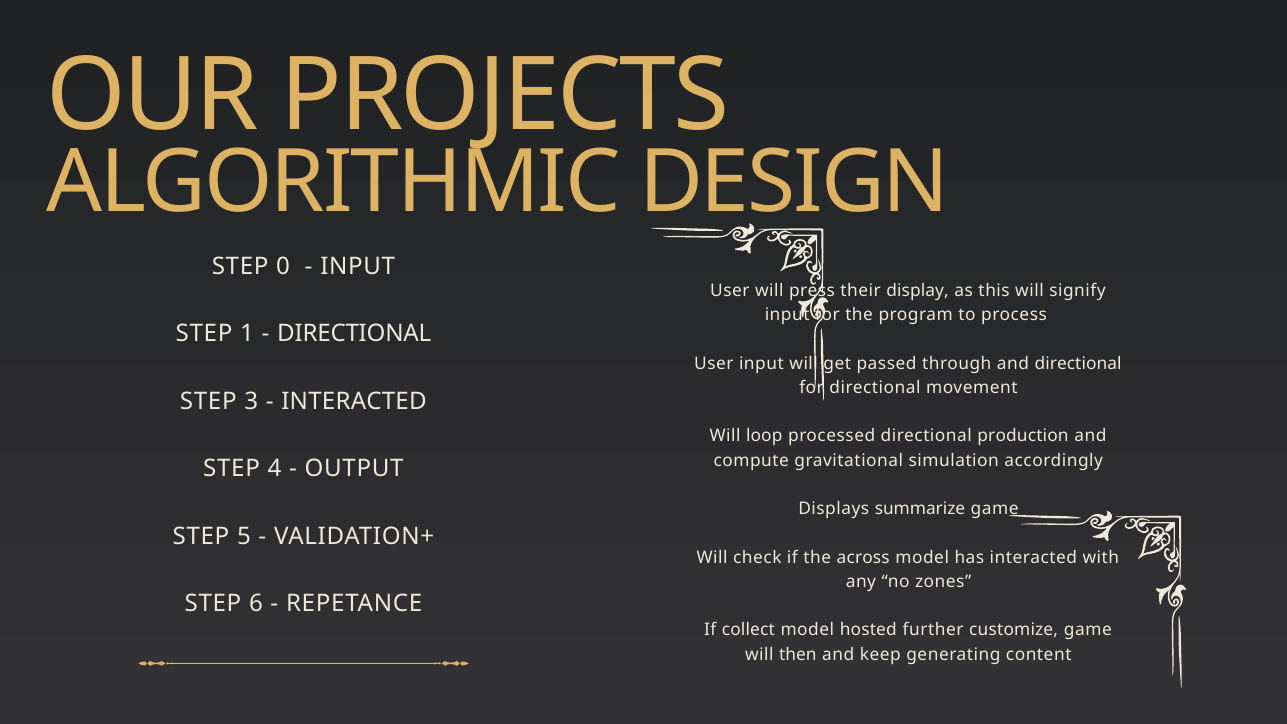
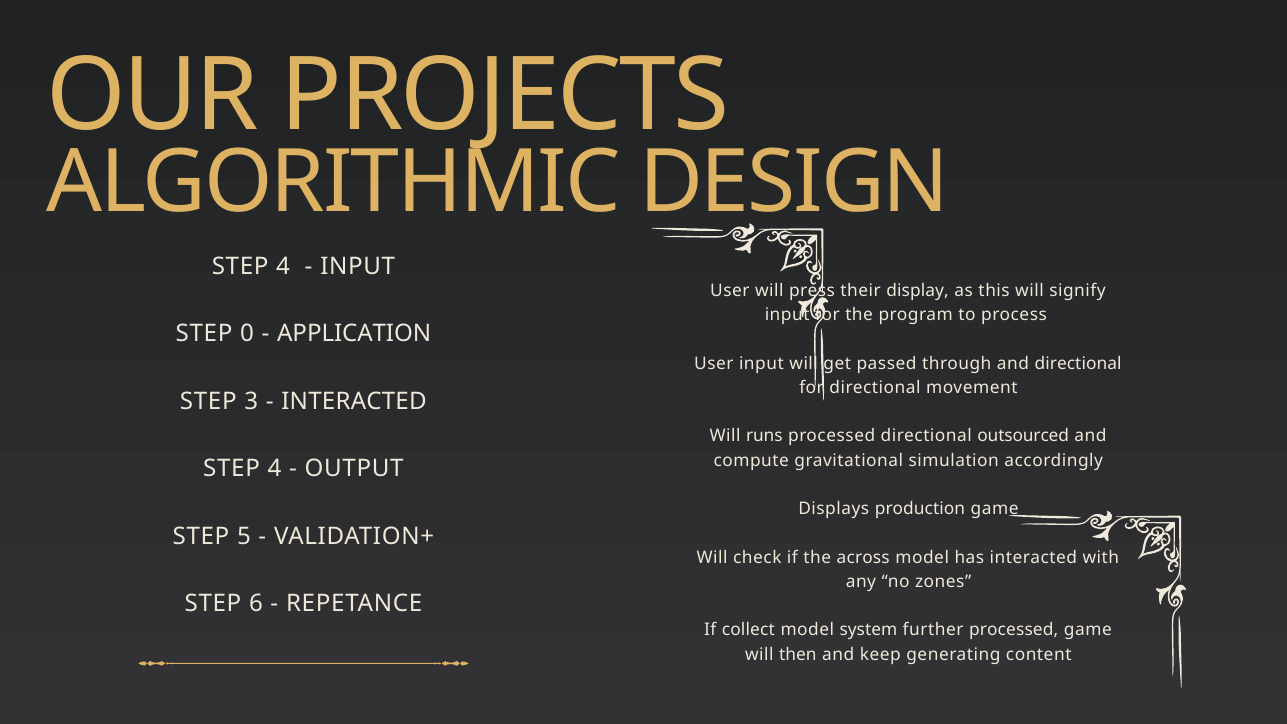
0 at (283, 266): 0 -> 4
1: 1 -> 0
DIRECTIONAL at (354, 334): DIRECTIONAL -> APPLICATION
loop: loop -> runs
production: production -> outsourced
summarize: summarize -> production
hosted: hosted -> system
further customize: customize -> processed
